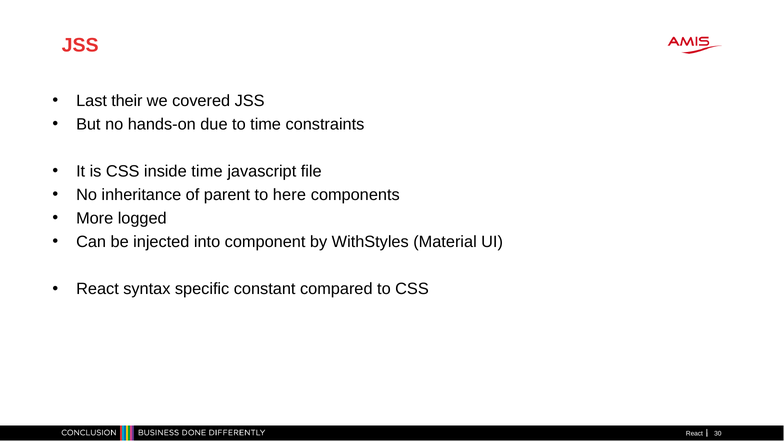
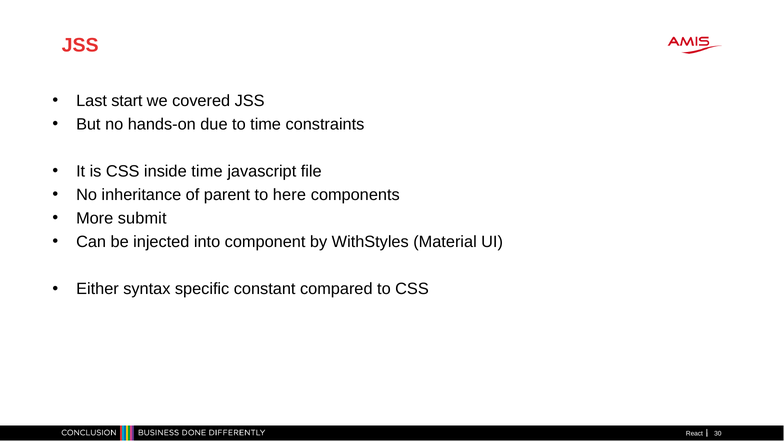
their: their -> start
logged: logged -> submit
React at (97, 289): React -> Either
